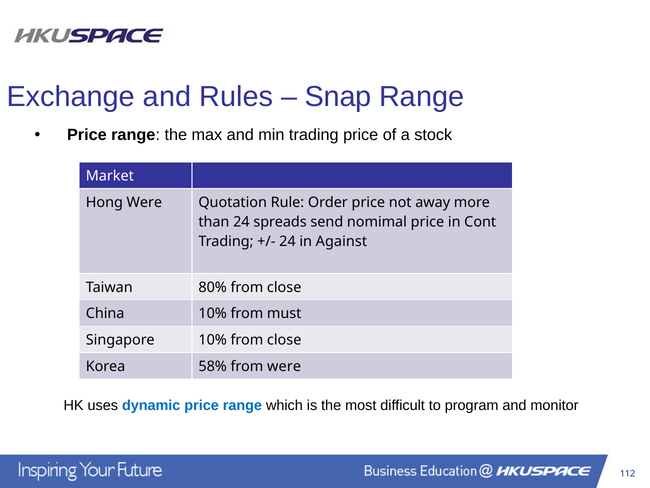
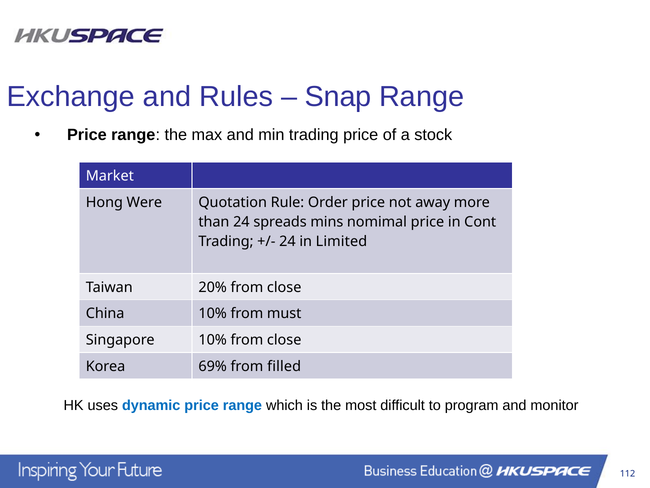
send: send -> mins
Against: Against -> Limited
80%: 80% -> 20%
58%: 58% -> 69%
from were: were -> filled
